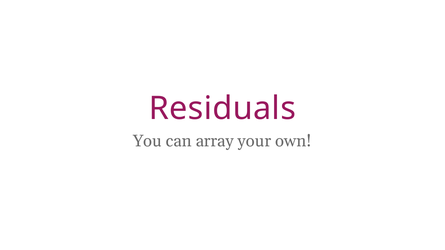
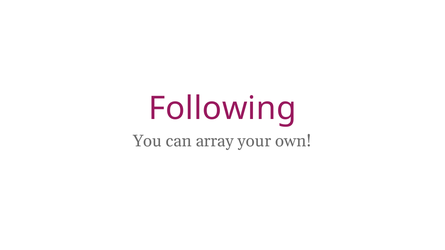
Residuals: Residuals -> Following
